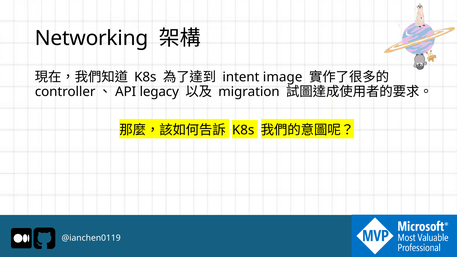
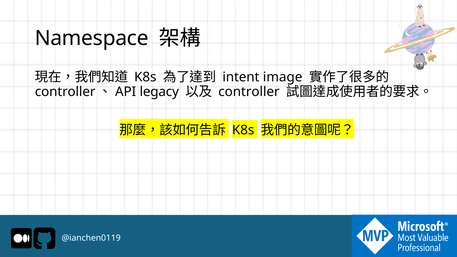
Networking: Networking -> Namespace
migration at (249, 92): migration -> controller
